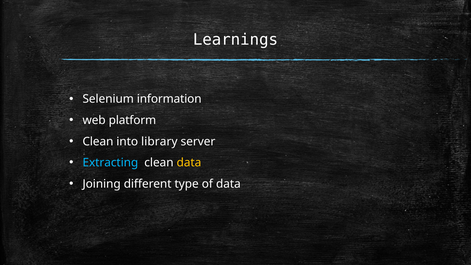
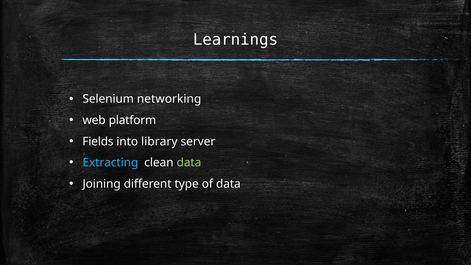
information: information -> networking
Clean at (98, 142): Clean -> Fields
data at (189, 163) colour: yellow -> light green
